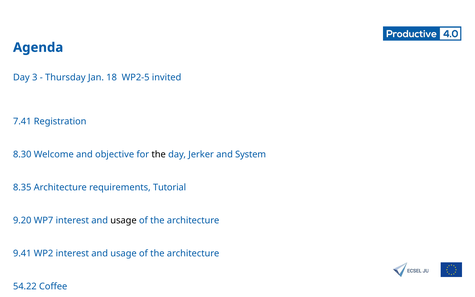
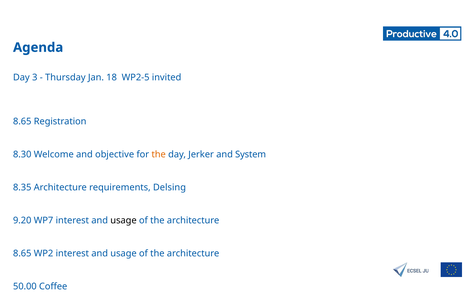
7.41 at (22, 122): 7.41 -> 8.65
the at (159, 155) colour: black -> orange
Tutorial: Tutorial -> Delsing
9.41 at (22, 253): 9.41 -> 8.65
54.22: 54.22 -> 50.00
